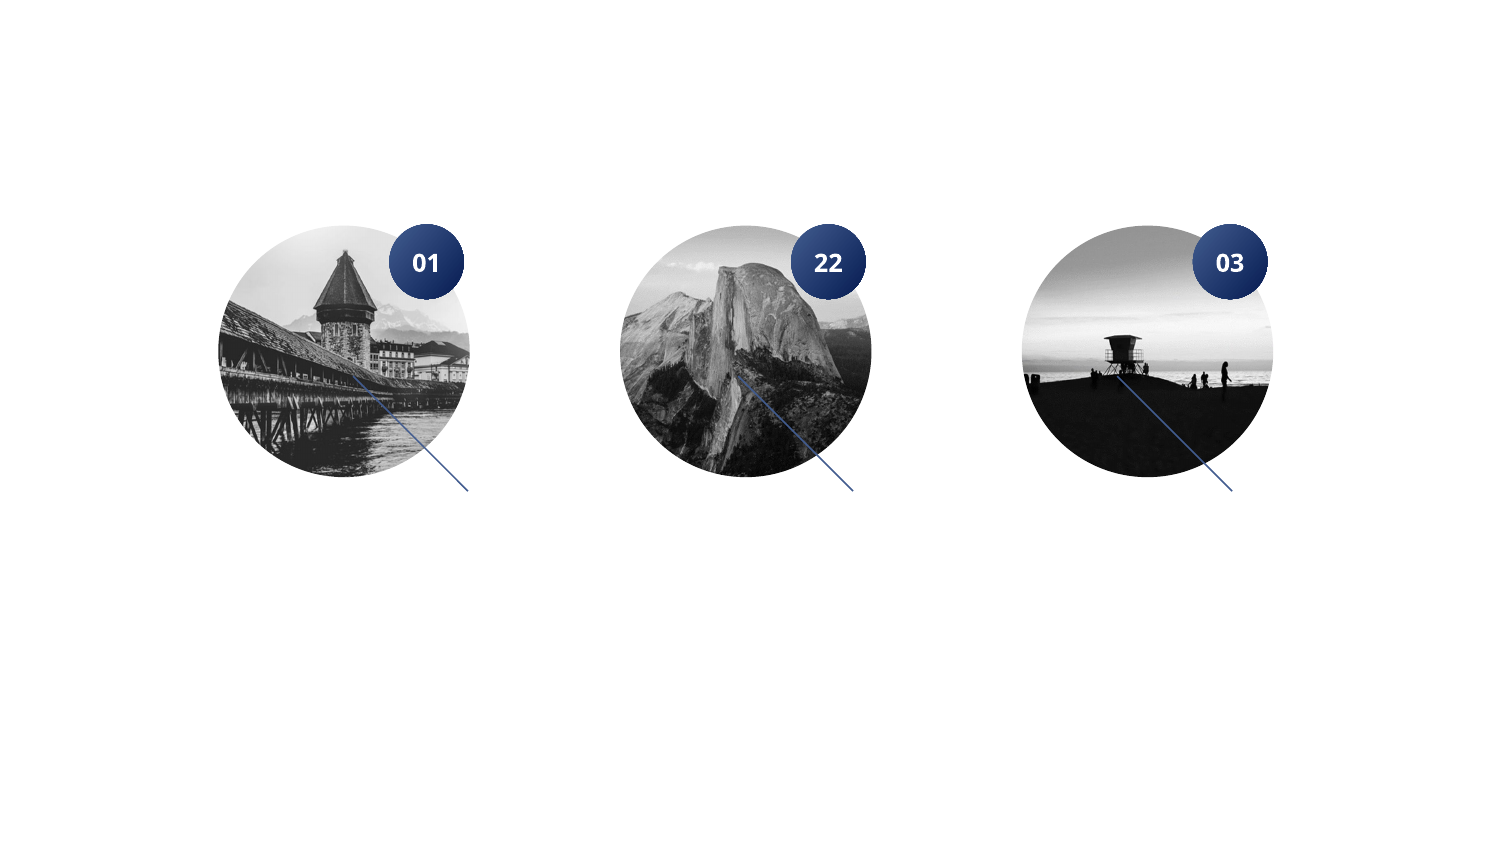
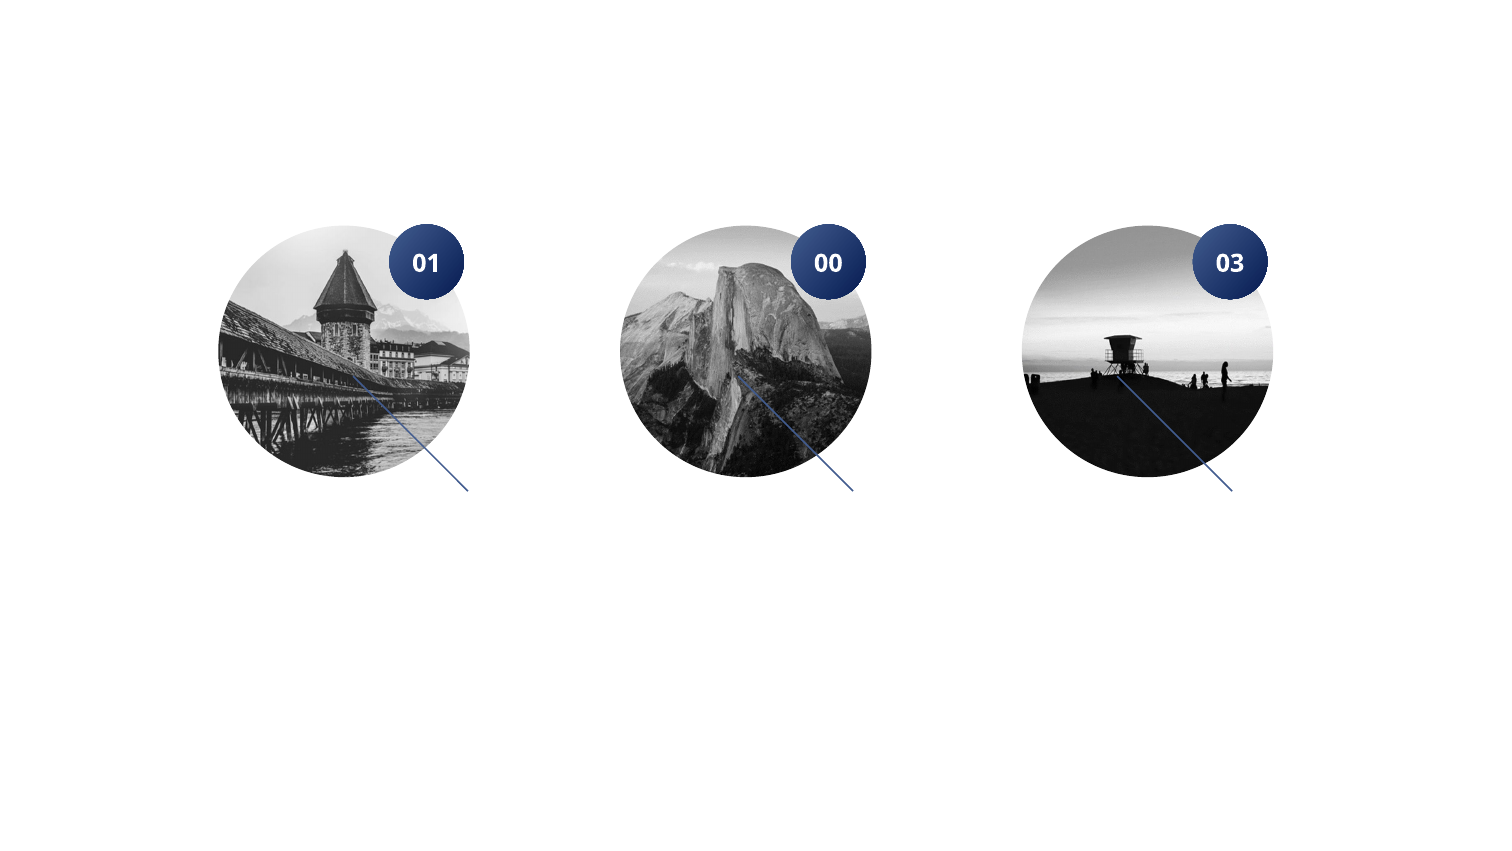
22: 22 -> 00
